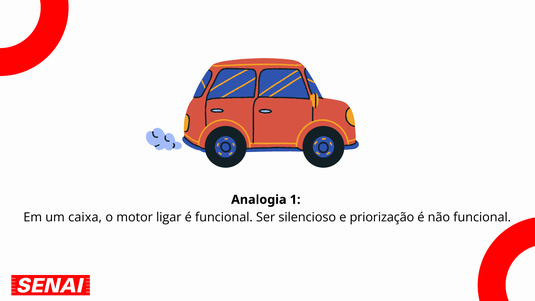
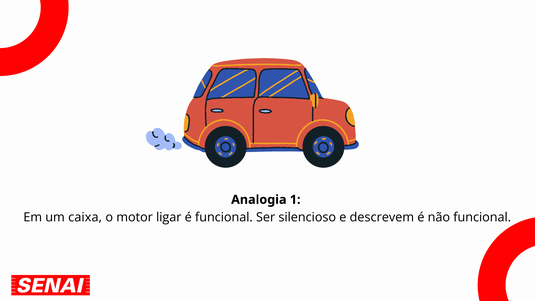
priorização: priorização -> descrevem
